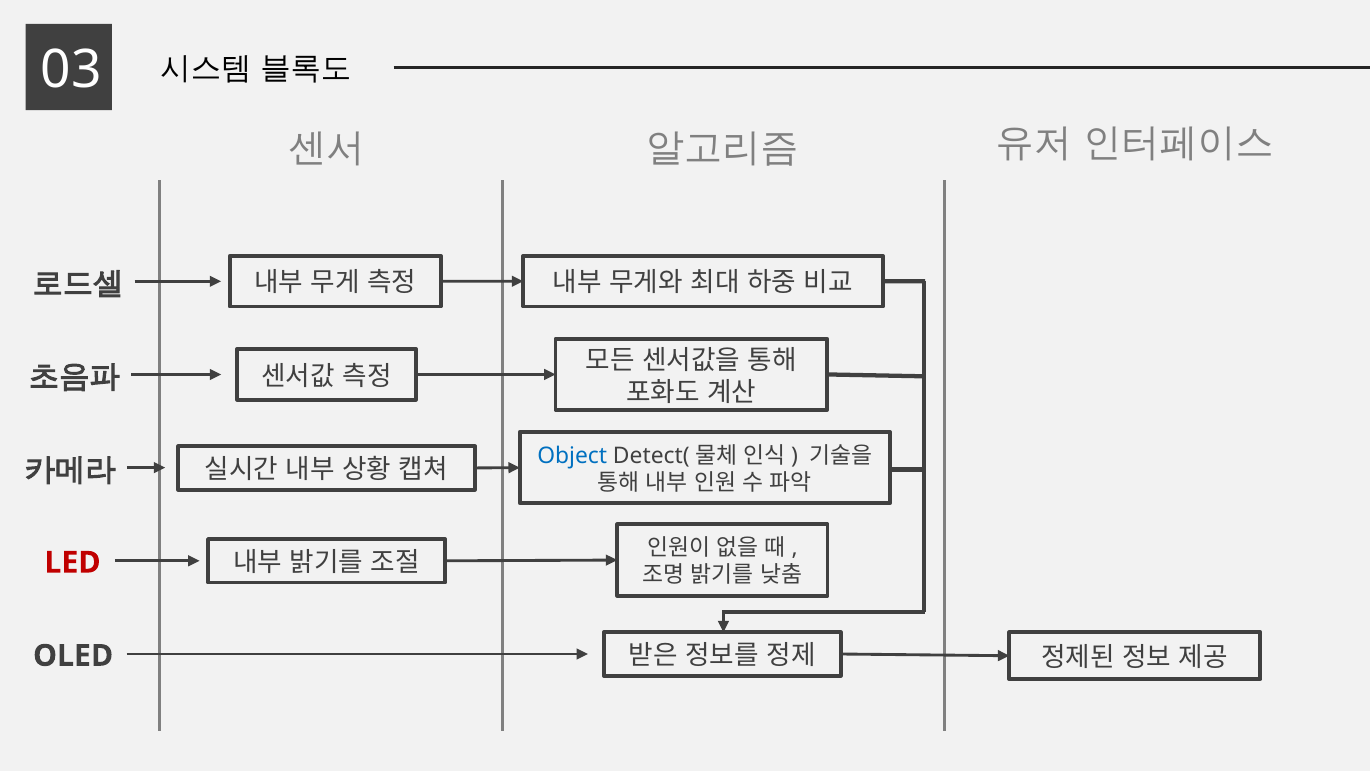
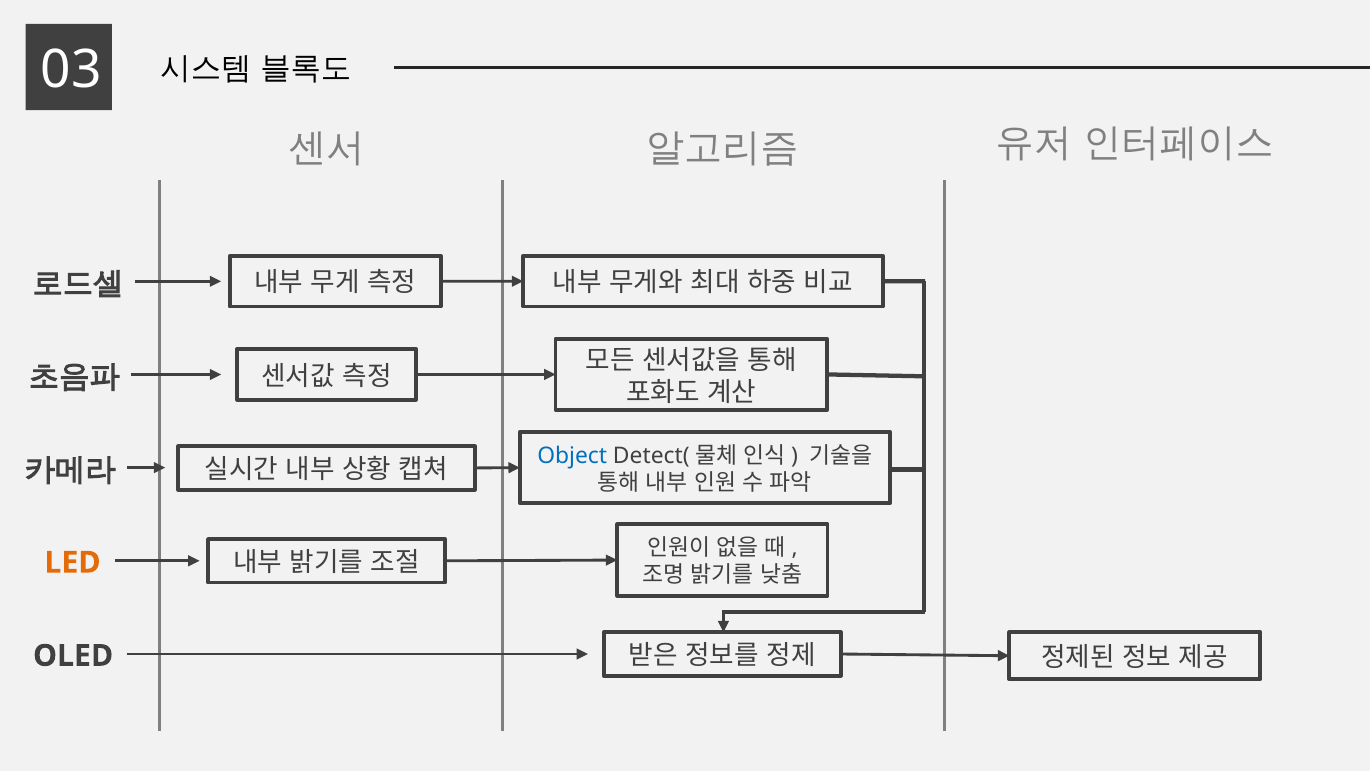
LED colour: red -> orange
